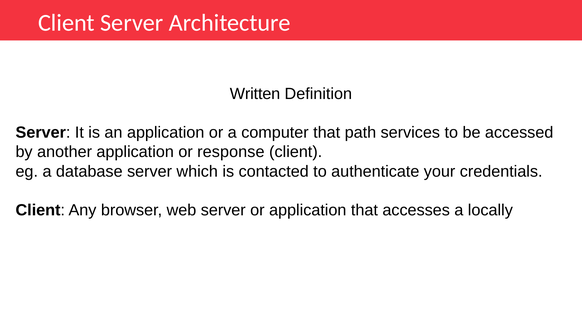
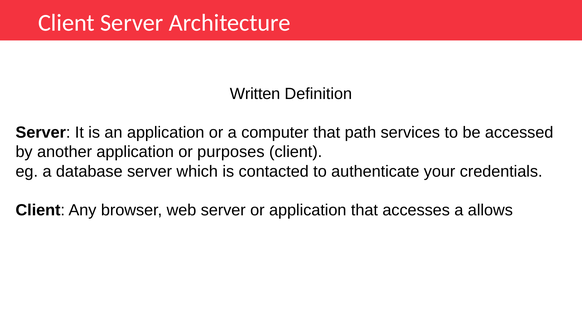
response: response -> purposes
locally: locally -> allows
